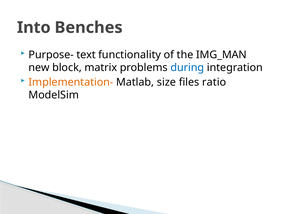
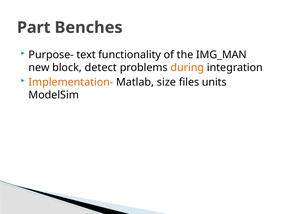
Into: Into -> Part
matrix: matrix -> detect
during colour: blue -> orange
ratio: ratio -> units
